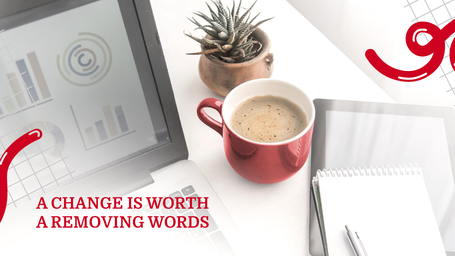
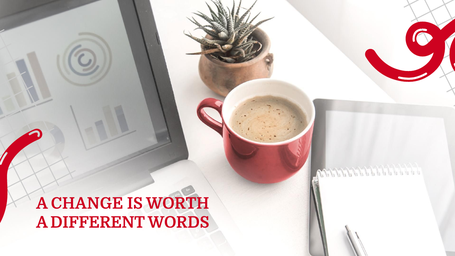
REMOVING: REMOVING -> DIFFERENT
